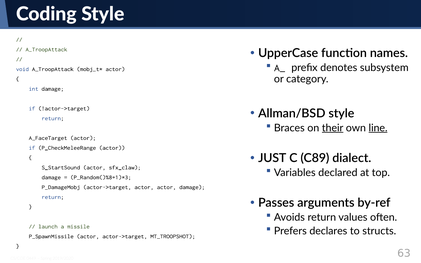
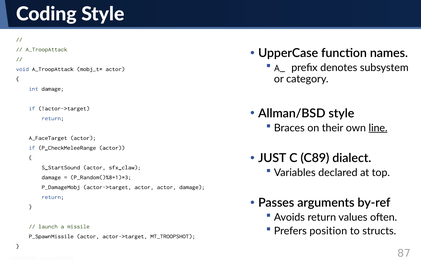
their underline: present -> none
declares: declares -> position
63: 63 -> 87
